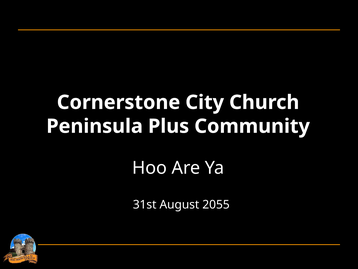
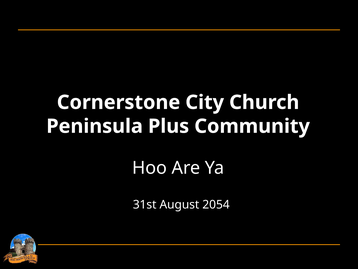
2055: 2055 -> 2054
